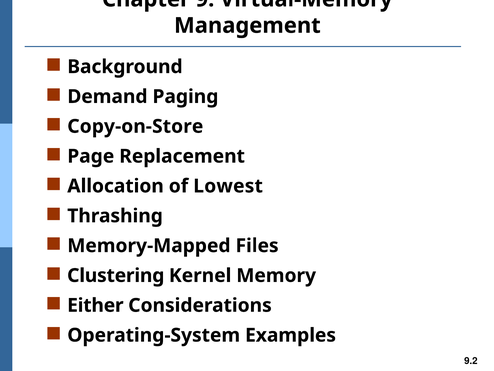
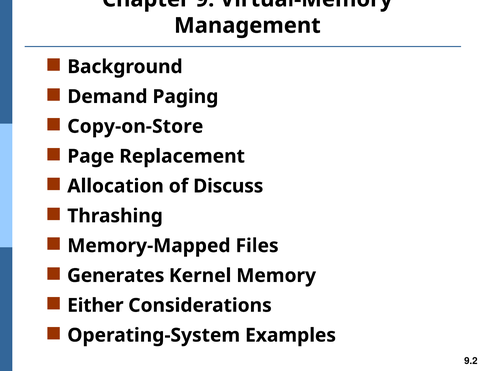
Lowest: Lowest -> Discuss
Clustering: Clustering -> Generates
